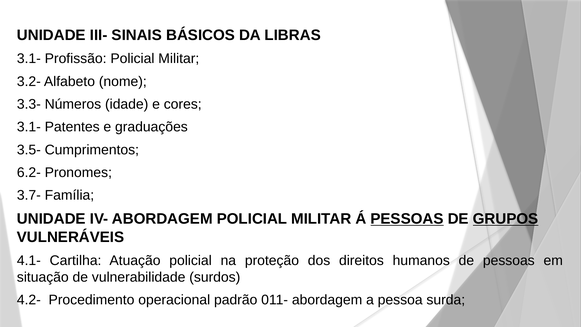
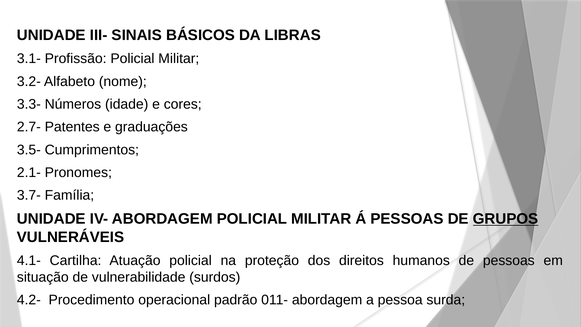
3.1- at (29, 127): 3.1- -> 2.7-
6.2-: 6.2- -> 2.1-
PESSOAS at (407, 219) underline: present -> none
